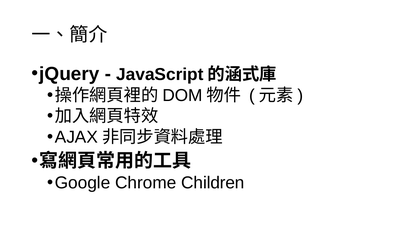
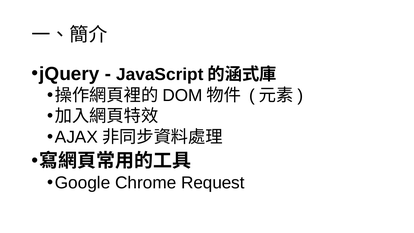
Children: Children -> Request
